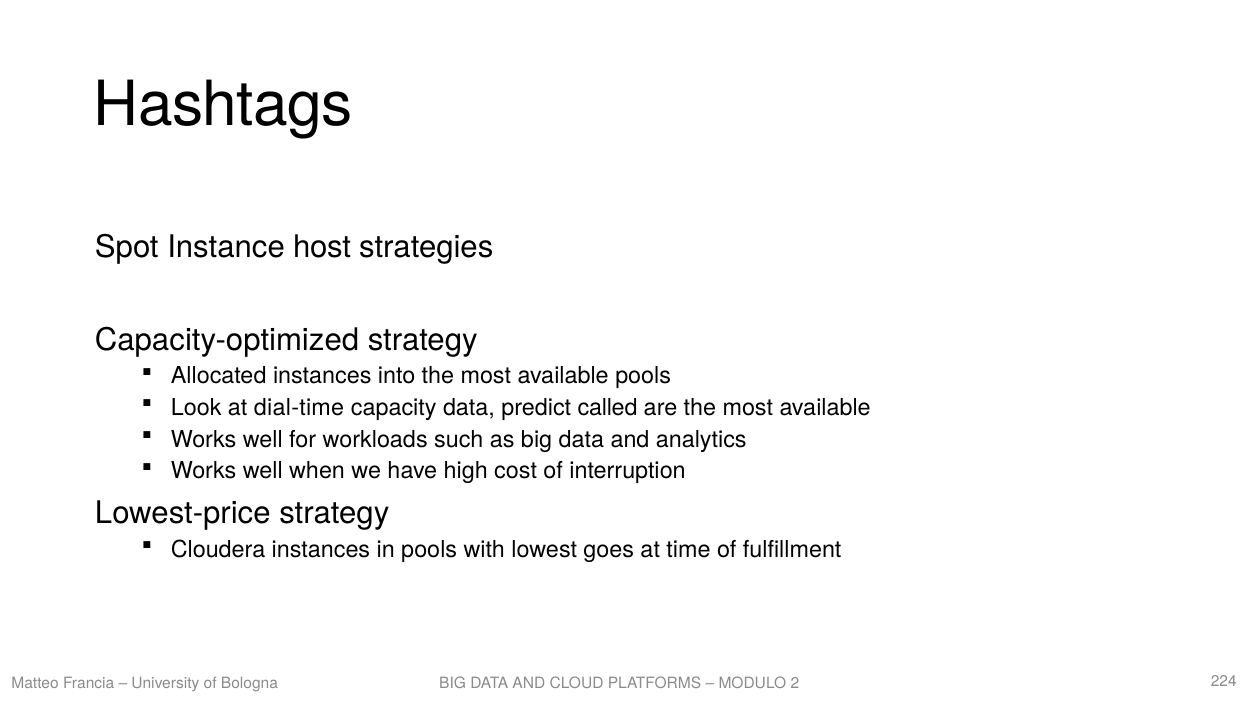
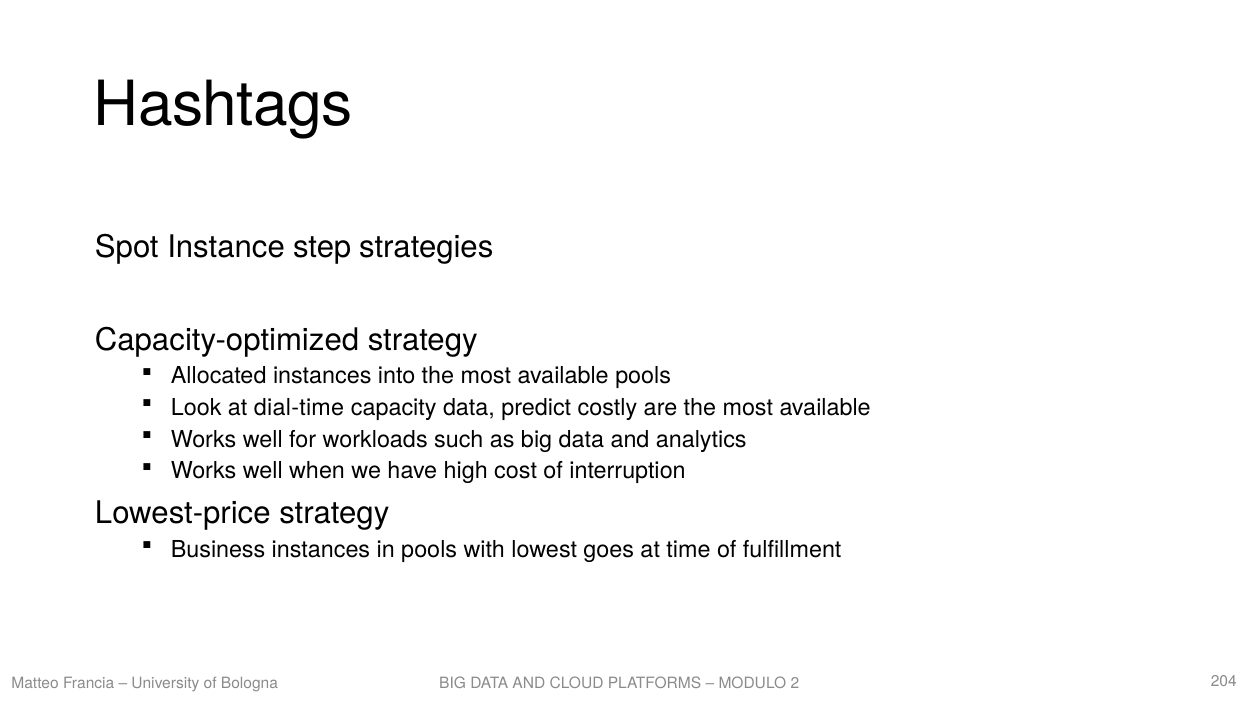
host: host -> step
called: called -> costly
Cloudera: Cloudera -> Business
224: 224 -> 204
